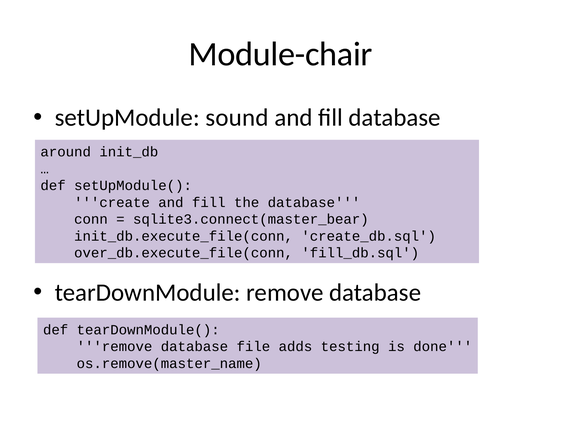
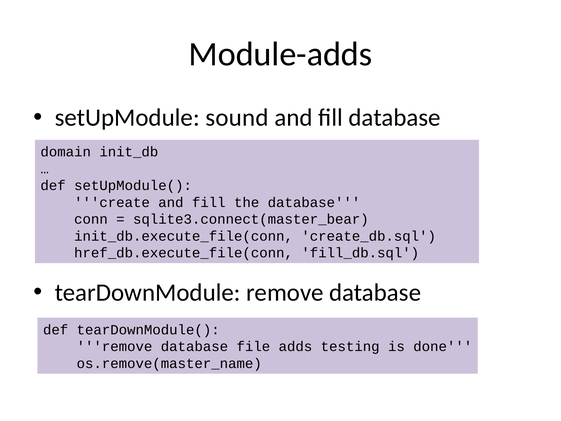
Module-chair: Module-chair -> Module-adds
around: around -> domain
over_db.execute_file(conn: over_db.execute_file(conn -> href_db.execute_file(conn
